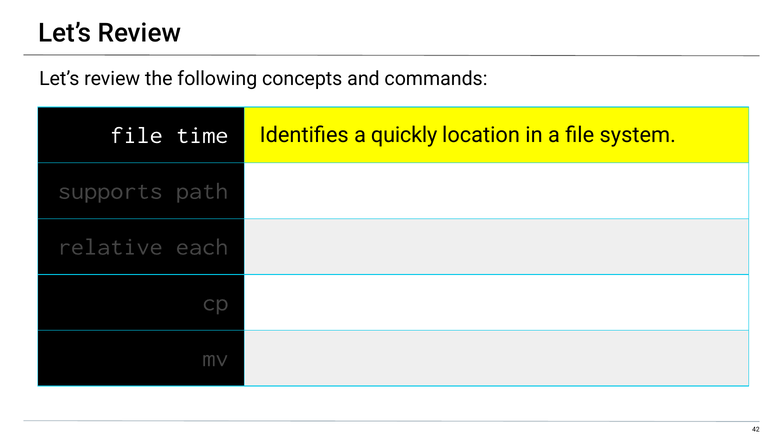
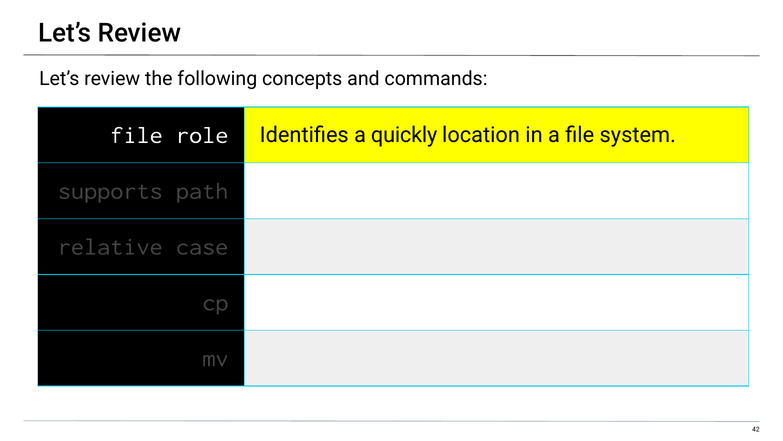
time: time -> role
each: each -> case
